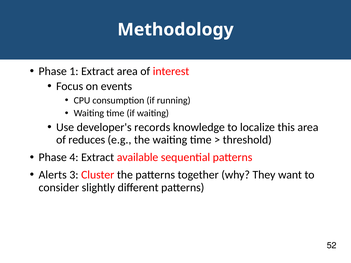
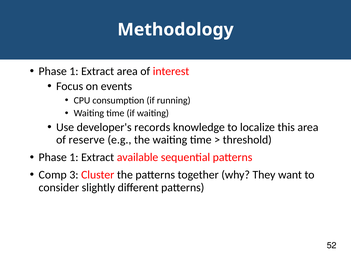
reduces: reduces -> reserve
4 at (74, 158): 4 -> 1
Alerts: Alerts -> Comp
